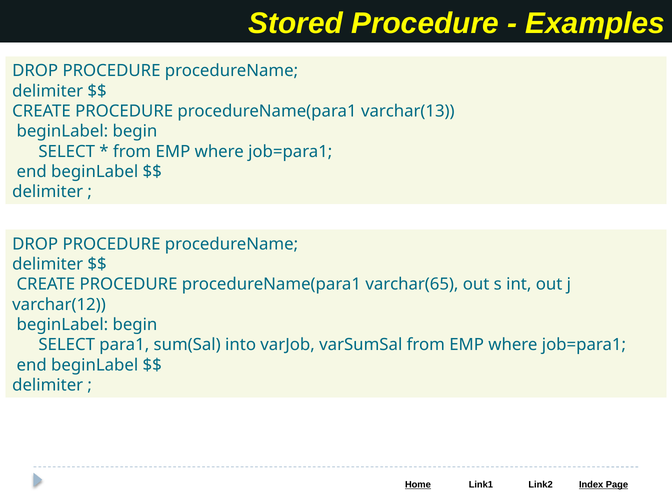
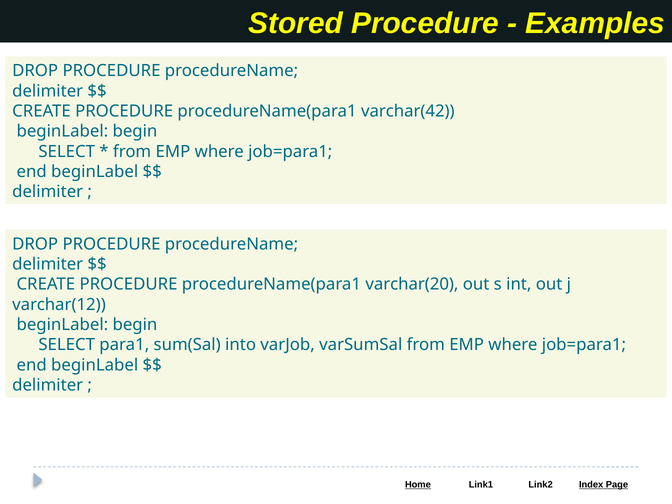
varchar(13: varchar(13 -> varchar(42
varchar(65: varchar(65 -> varchar(20
